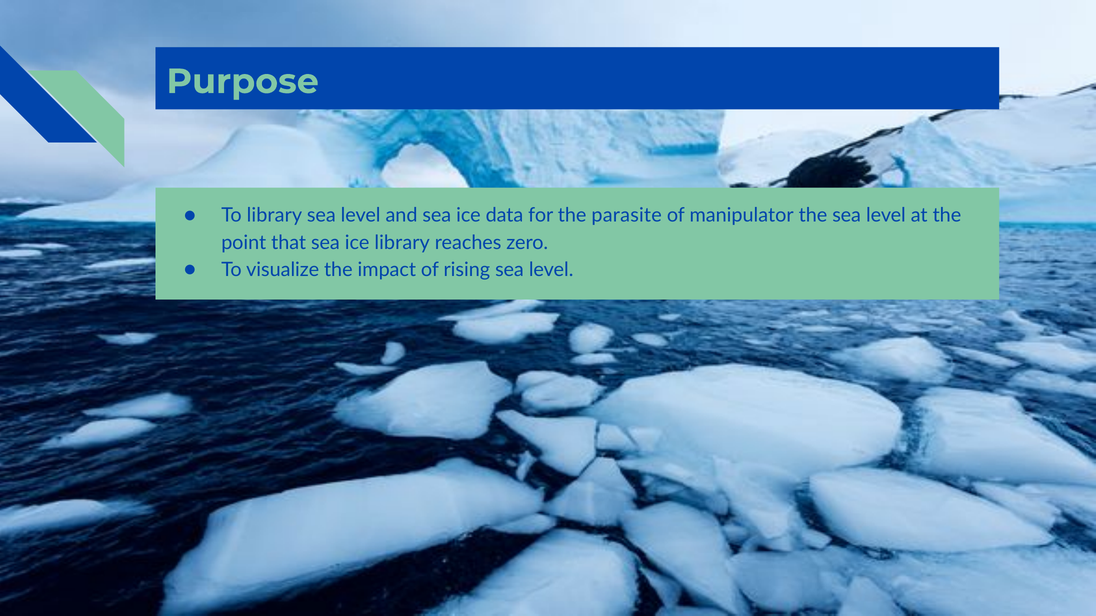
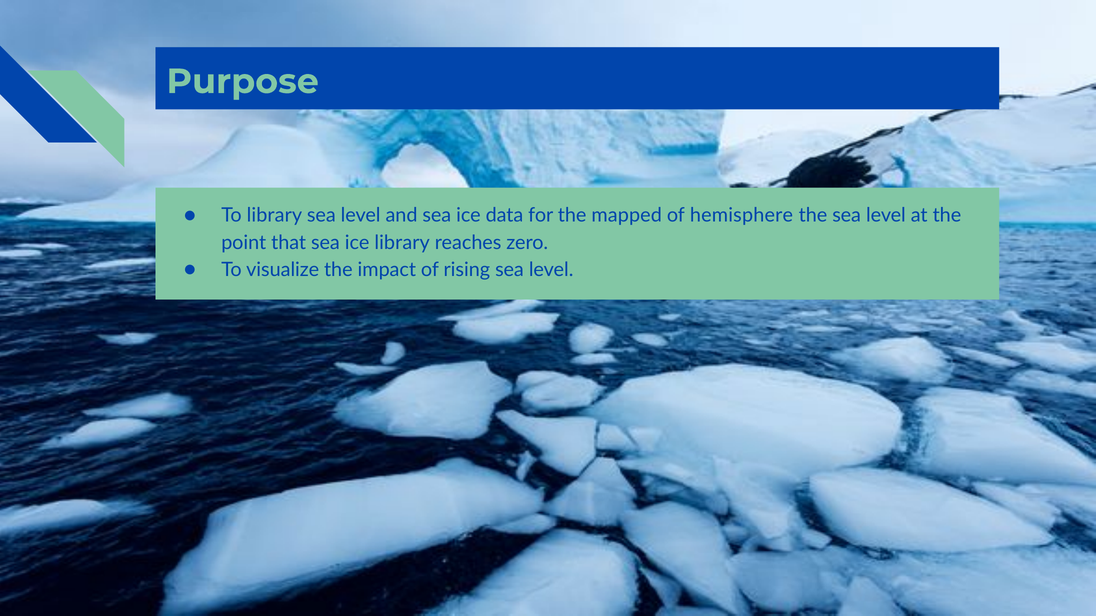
parasite: parasite -> mapped
manipulator: manipulator -> hemisphere
